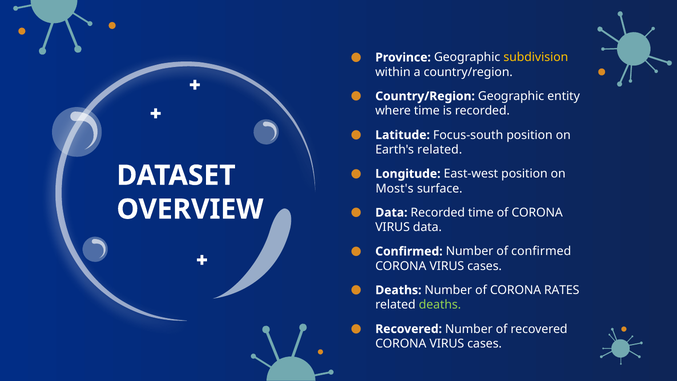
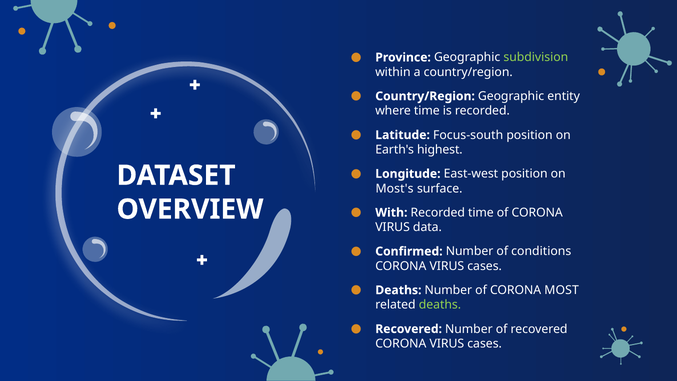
subdivision colour: yellow -> light green
Earth's related: related -> highest
Data at (391, 212): Data -> With
of confirmed: confirmed -> conditions
RATES: RATES -> MOST
